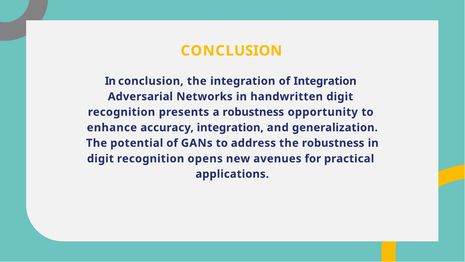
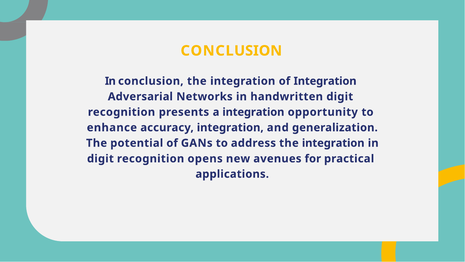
a robustness: robustness -> integration
address the robustness: robustness -> integration
